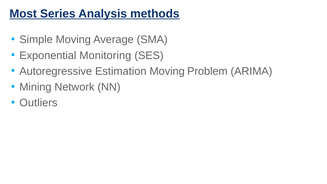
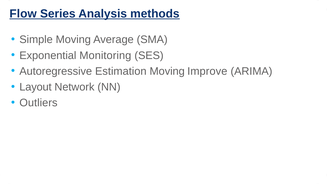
Most: Most -> Flow
Problem: Problem -> Improve
Mining: Mining -> Layout
